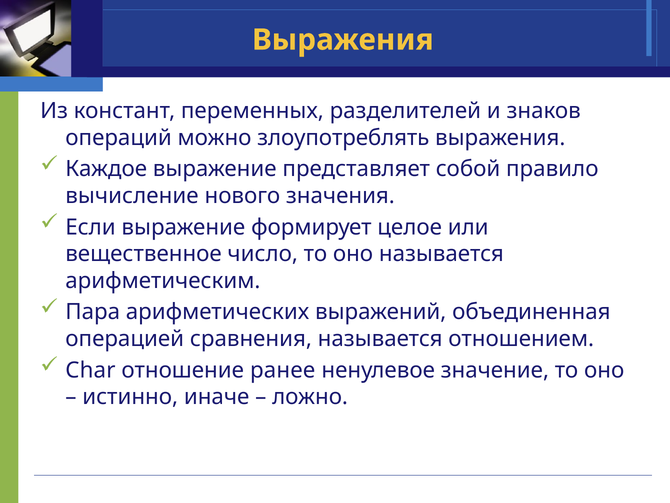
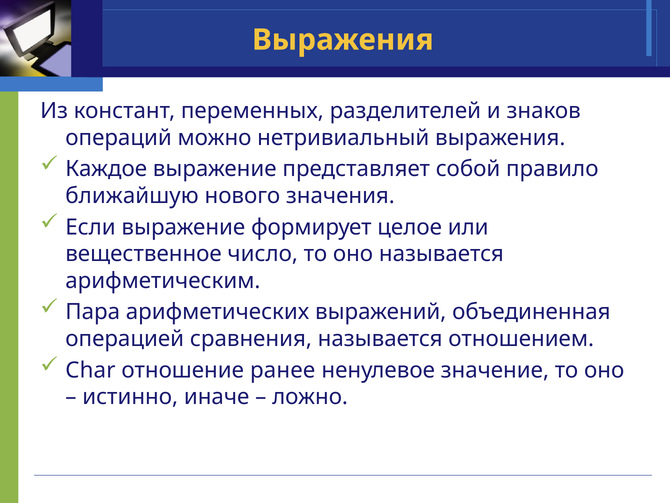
злоупотреблять: злоупотреблять -> нетривиальный
вычисление: вычисление -> ближайшую
